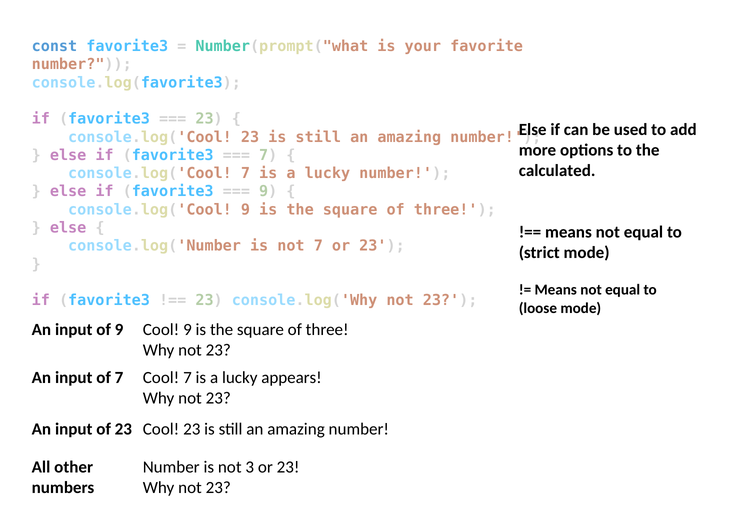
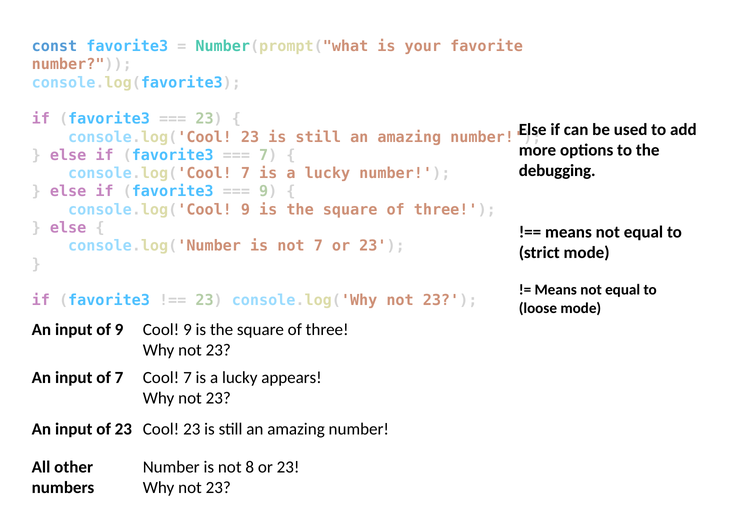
calculated: calculated -> debugging
3: 3 -> 8
